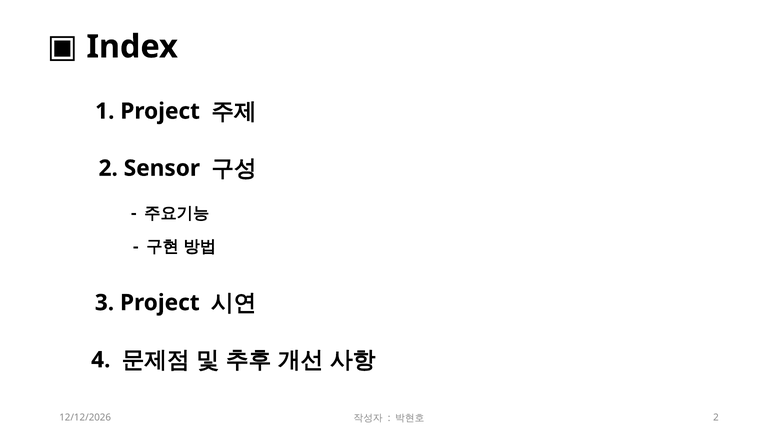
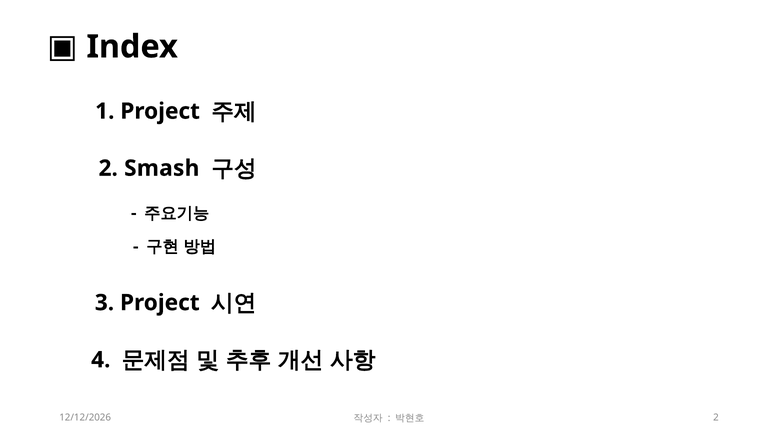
Sensor: Sensor -> Smash
